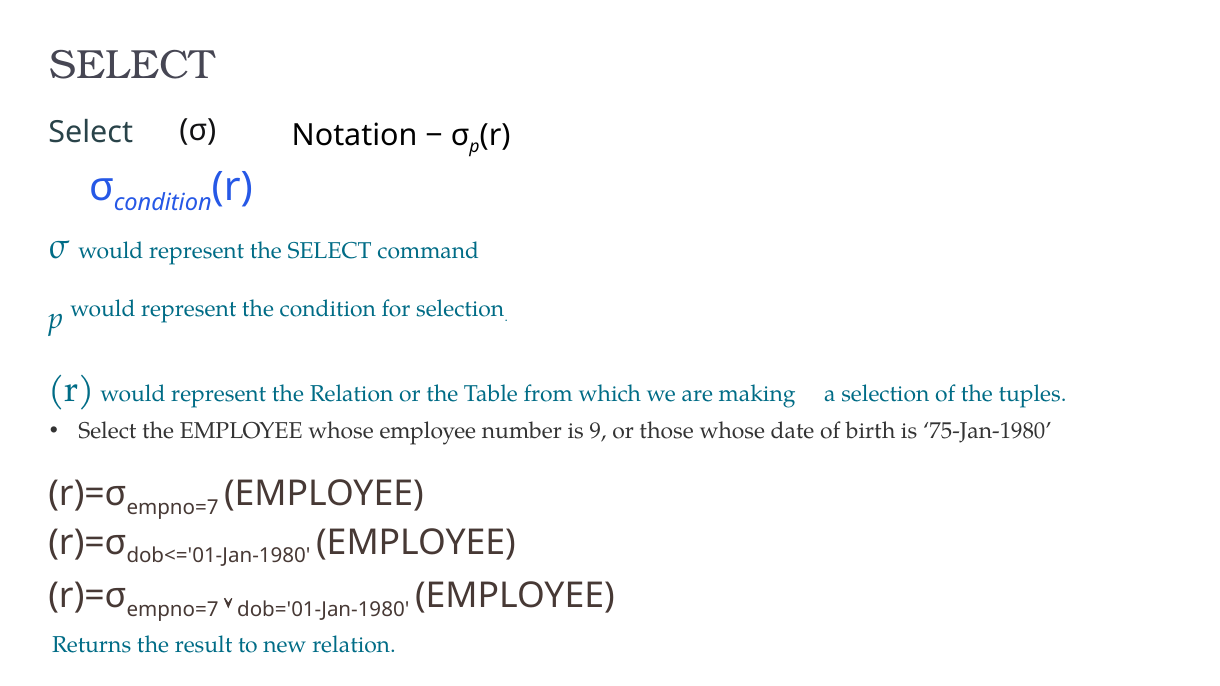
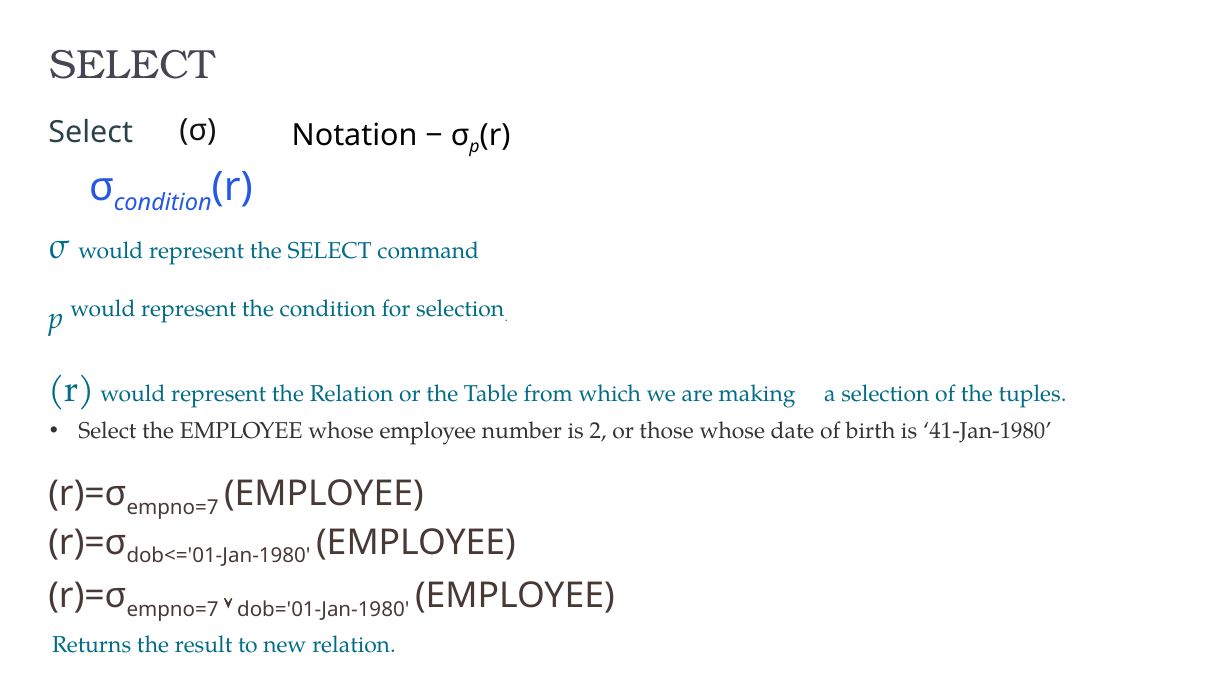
9: 9 -> 2
75-Jan-1980: 75-Jan-1980 -> 41-Jan-1980
